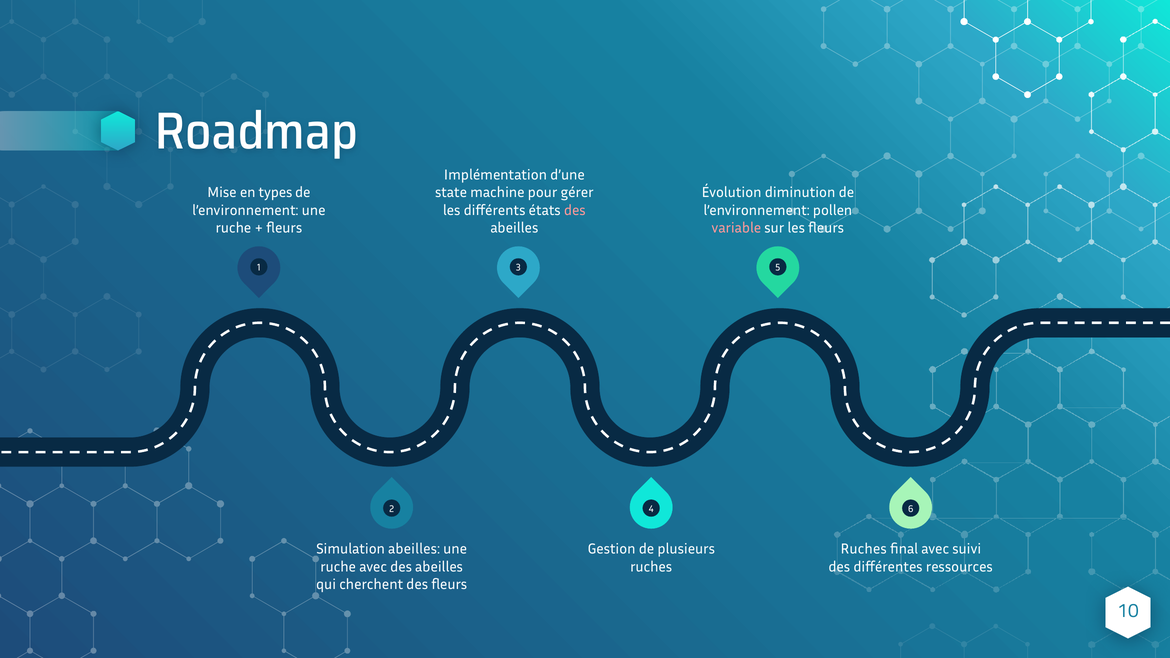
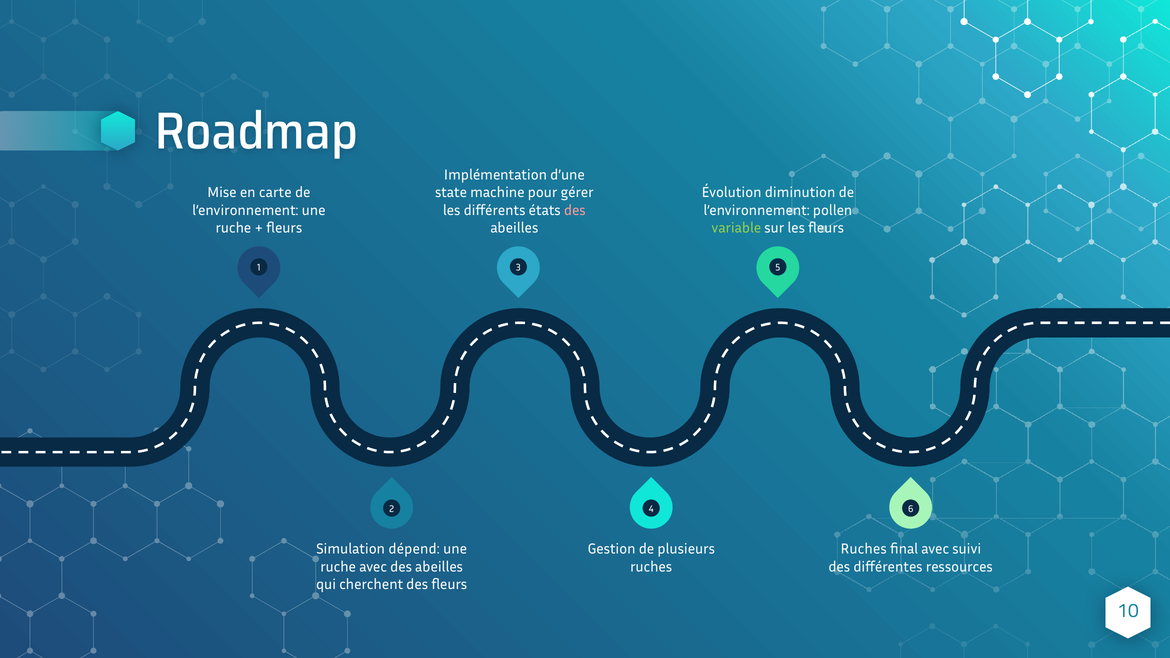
types: types -> carte
variable colour: pink -> light green
Simulation abeilles: abeilles -> dépend
